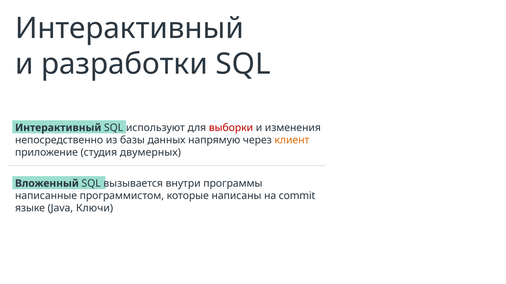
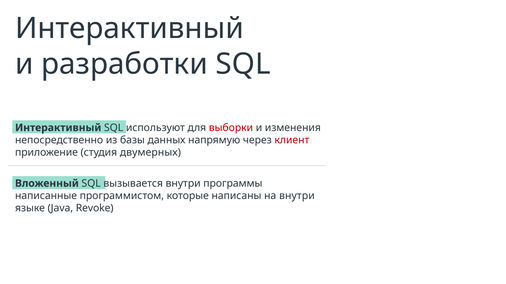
клиент colour: orange -> red
на commit: commit -> внутри
Ключи: Ключи -> Revoke
